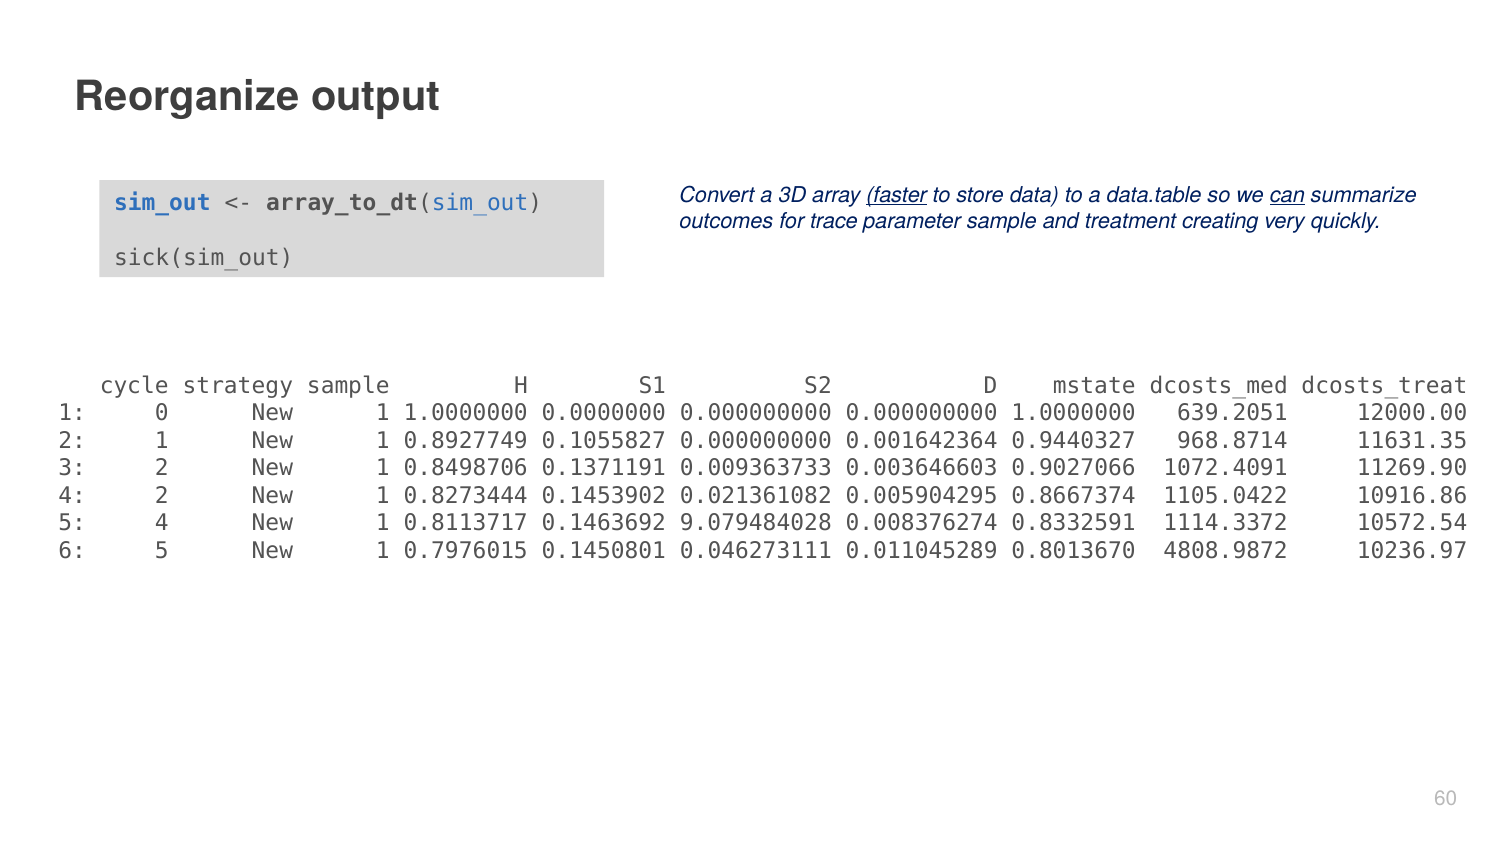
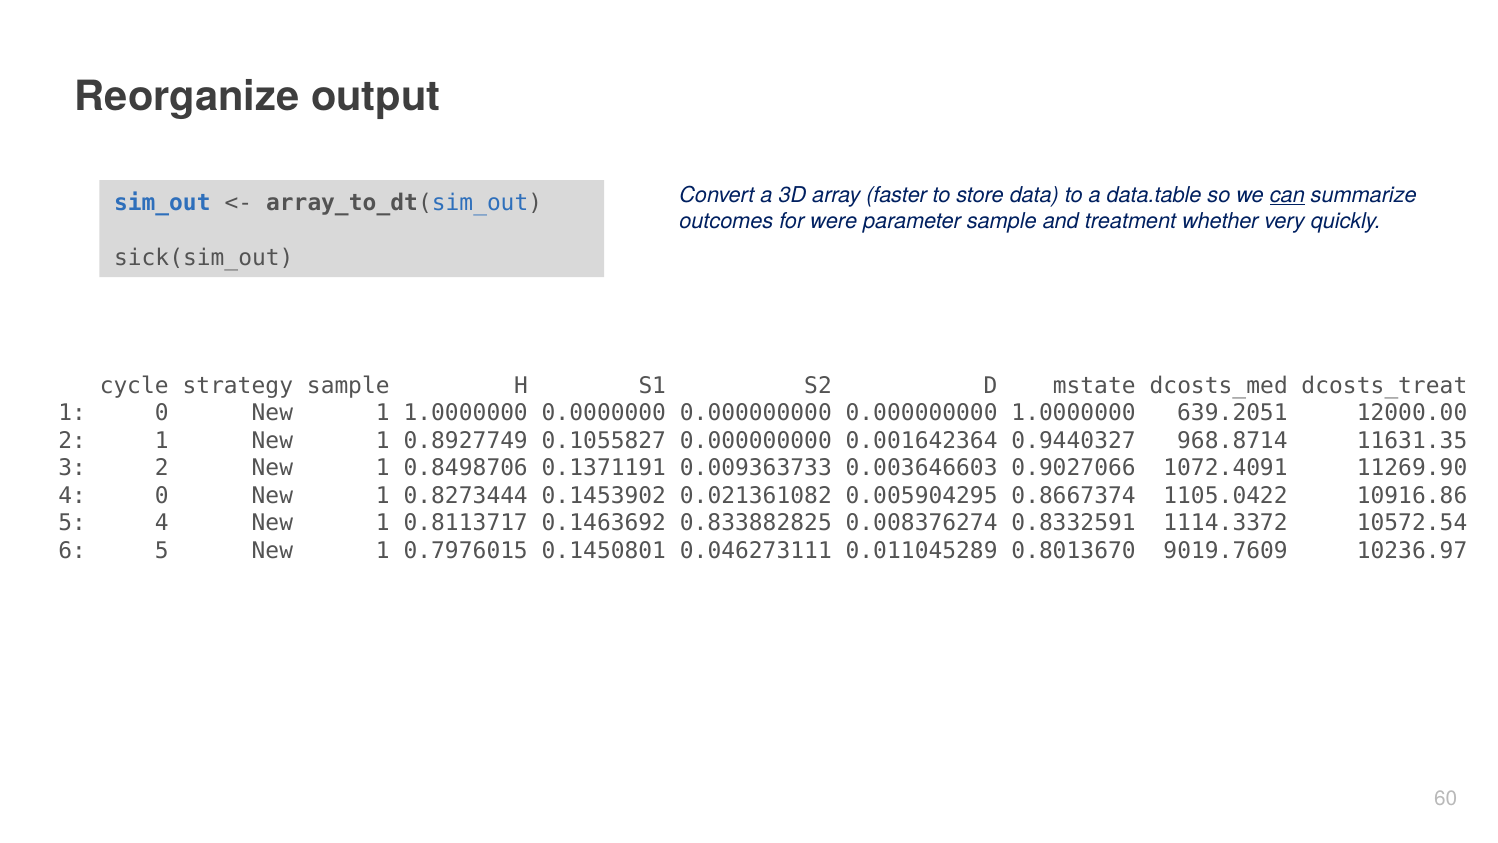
faster underline: present -> none
trace: trace -> were
creating: creating -> whether
4 2: 2 -> 0
9.079484028: 9.079484028 -> 0.833882825
4808.9872: 4808.9872 -> 9019.7609
